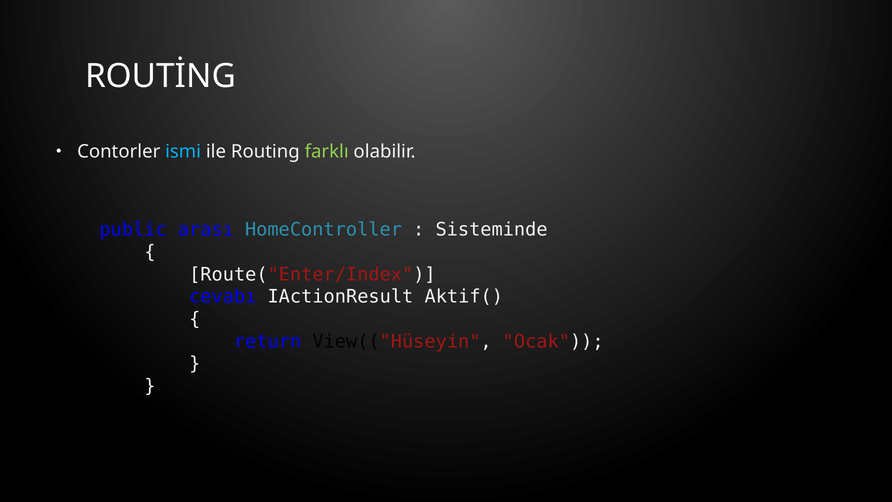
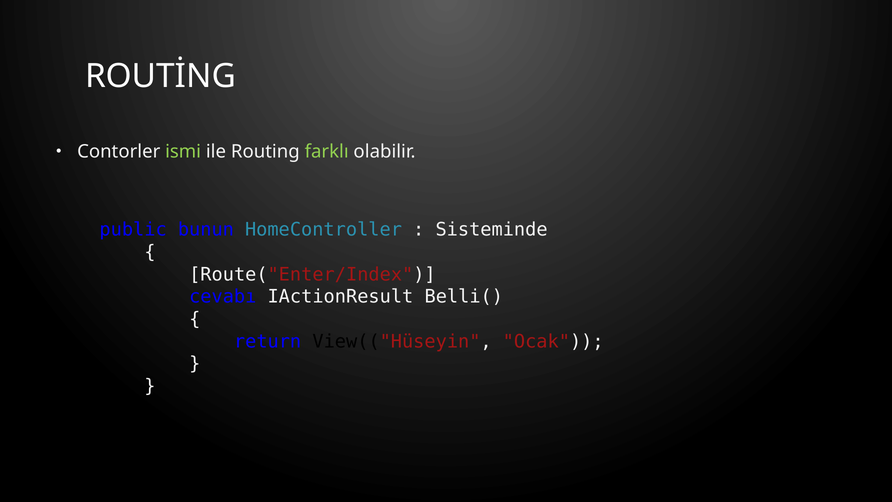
ismi colour: light blue -> light green
arası: arası -> bunun
Aktif(: Aktif( -> Belli(
